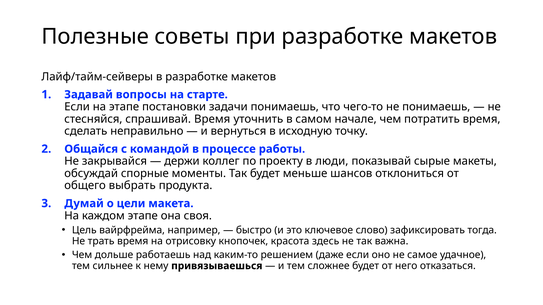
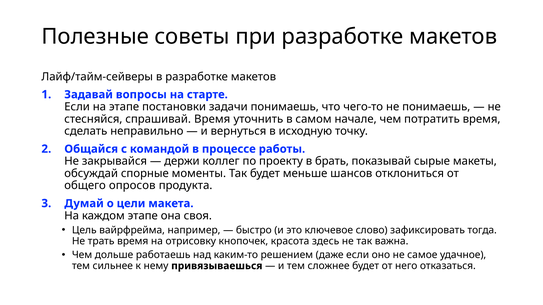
люди: люди -> брать
выбрать: выбрать -> опросов
